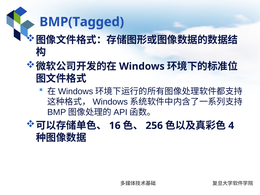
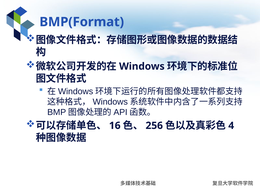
BMP(Tagged: BMP(Tagged -> BMP(Format
